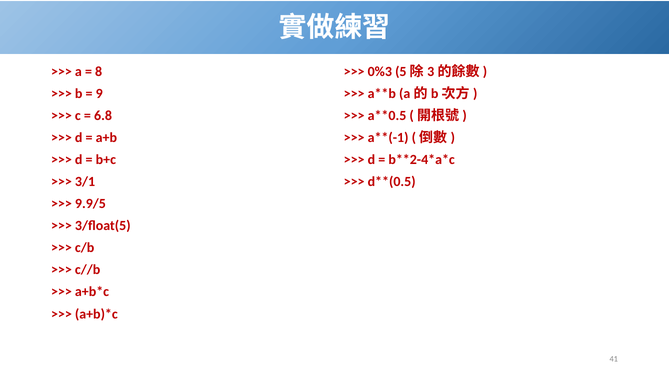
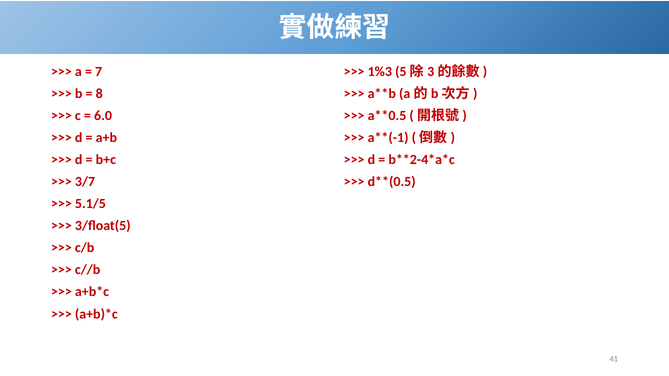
8: 8 -> 7
0%3: 0%3 -> 1%3
9: 9 -> 8
6.8: 6.8 -> 6.0
3/1: 3/1 -> 3/7
9.9/5: 9.9/5 -> 5.1/5
